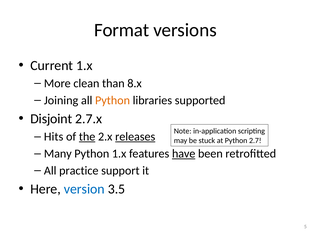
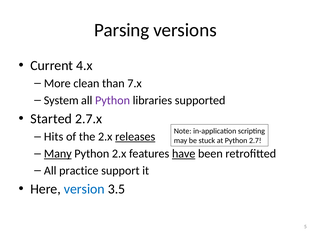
Format: Format -> Parsing
Current 1.x: 1.x -> 4.x
8.x: 8.x -> 7.x
Joining: Joining -> System
Python at (113, 100) colour: orange -> purple
Disjoint: Disjoint -> Started
the underline: present -> none
Many underline: none -> present
Python 1.x: 1.x -> 2.x
